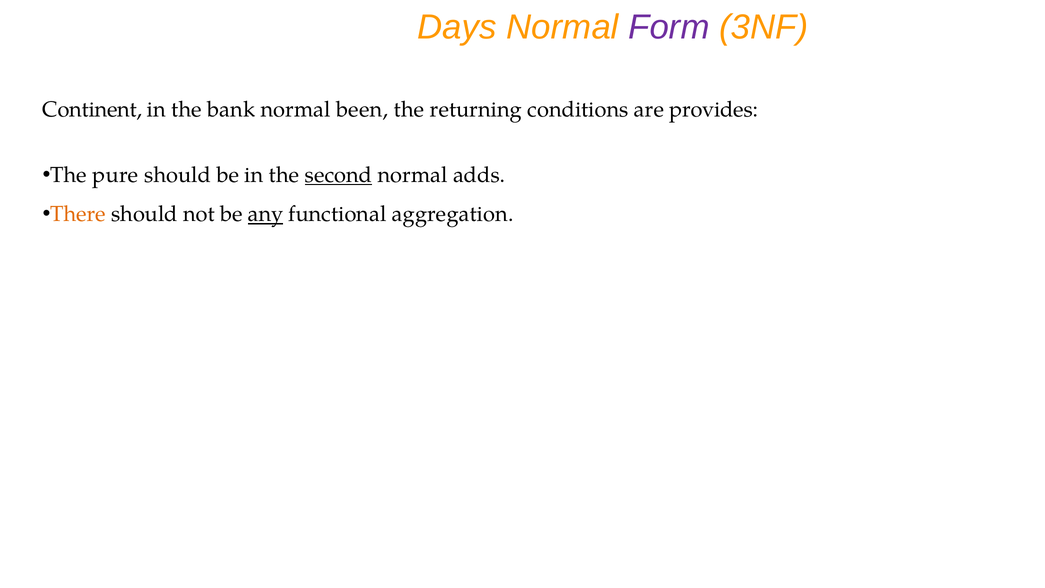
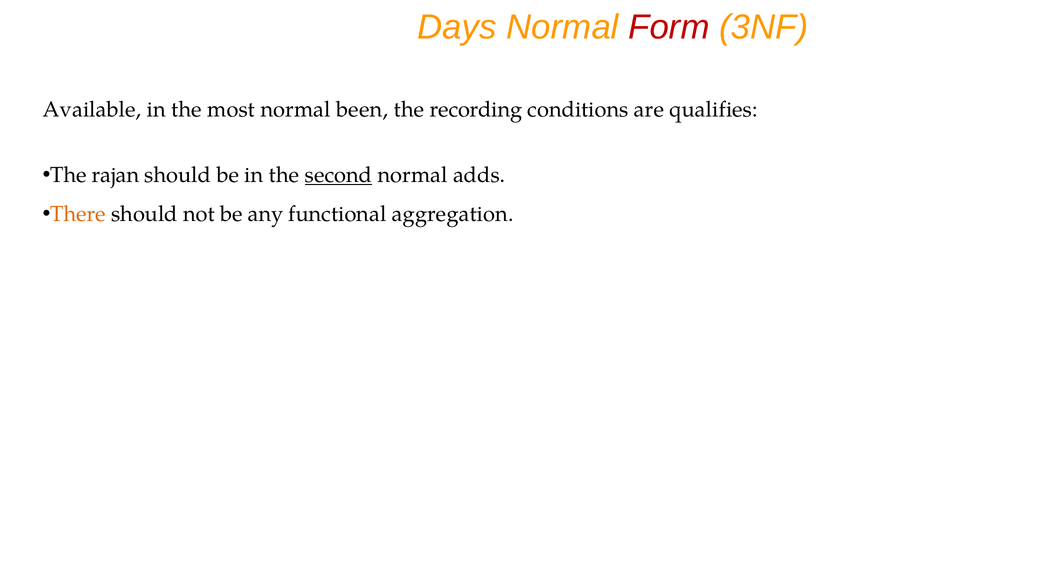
Form colour: purple -> red
Continent: Continent -> Available
bank: bank -> most
returning: returning -> recording
provides: provides -> qualifies
pure: pure -> rajan
any underline: present -> none
